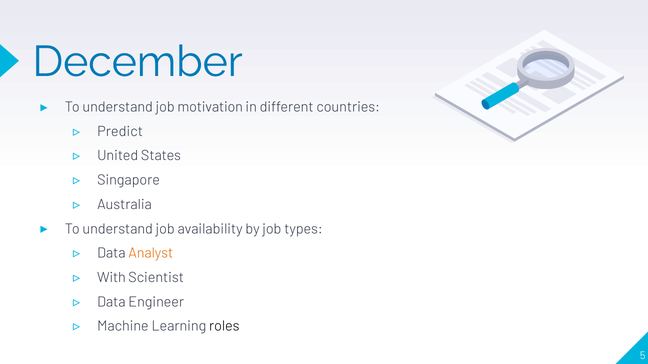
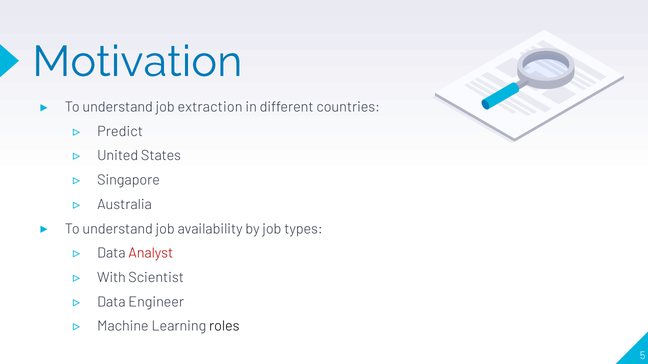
December: December -> Motivation
motivation: motivation -> extraction
Analyst colour: orange -> red
